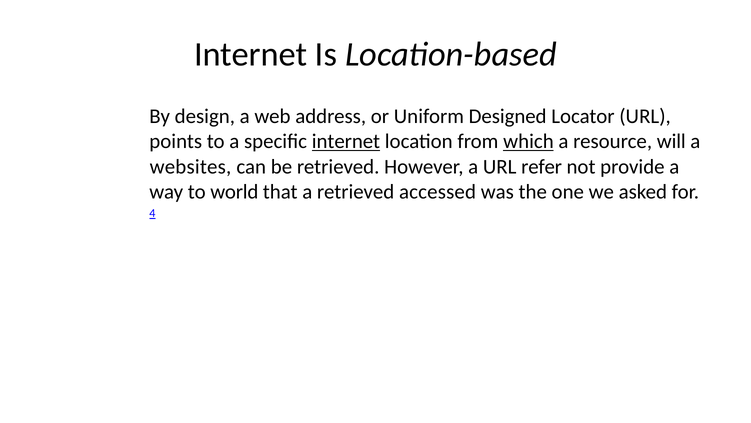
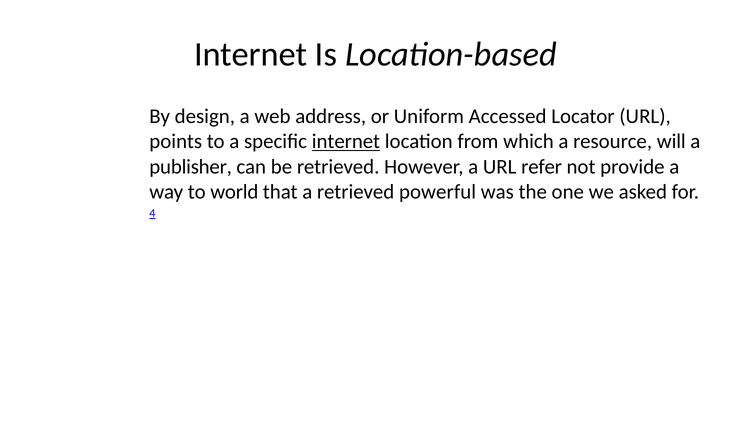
Designed: Designed -> Accessed
which underline: present -> none
websites: websites -> publisher
accessed: accessed -> powerful
